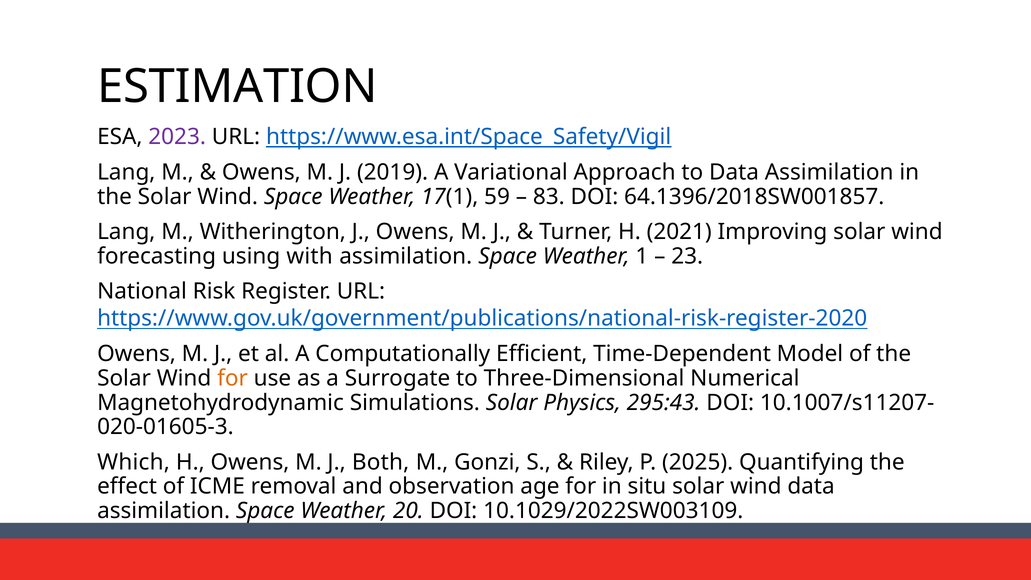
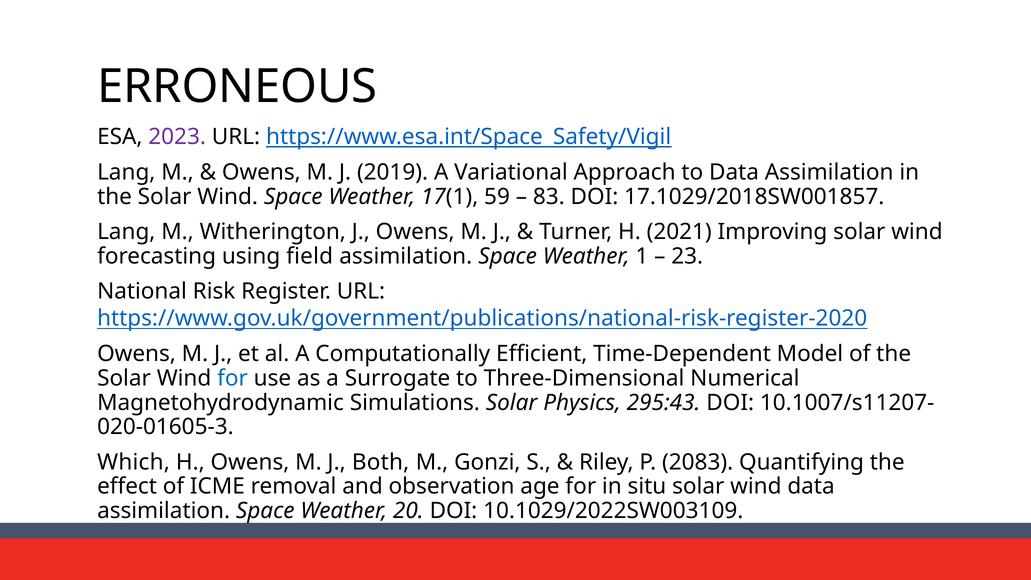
ESTIMATION: ESTIMATION -> ERRONEOUS
64.1396/2018SW001857: 64.1396/2018SW001857 -> 17.1029/2018SW001857
with: with -> field
for at (233, 378) colour: orange -> blue
2025: 2025 -> 2083
